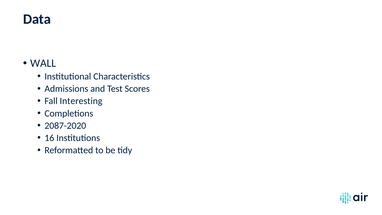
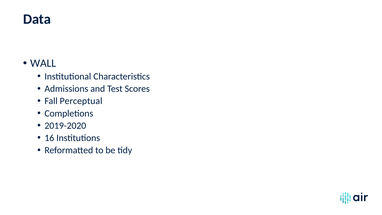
Interesting: Interesting -> Perceptual
2087-2020: 2087-2020 -> 2019-2020
